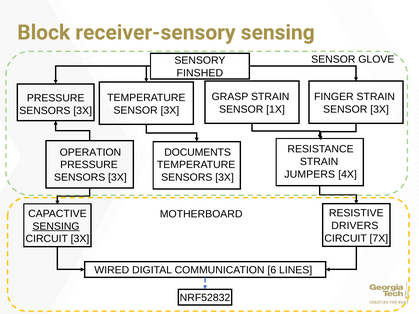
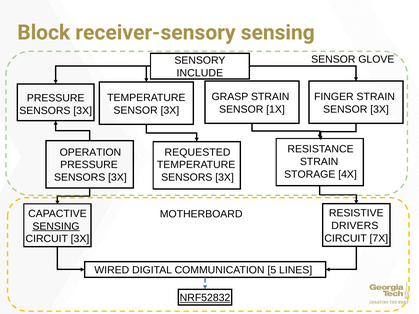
FINSHED: FINSHED -> INCLUDE
DOCUMENTS: DOCUMENTS -> REQUESTED
JUMPERS: JUMPERS -> STORAGE
6: 6 -> 5
NRF52832 underline: none -> present
